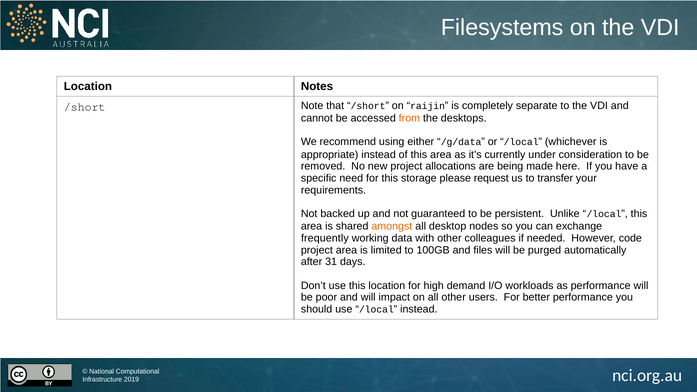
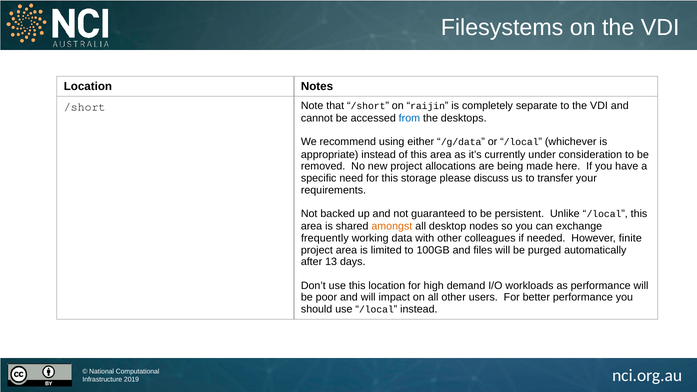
from colour: orange -> blue
request: request -> discuss
code: code -> finite
31: 31 -> 13
